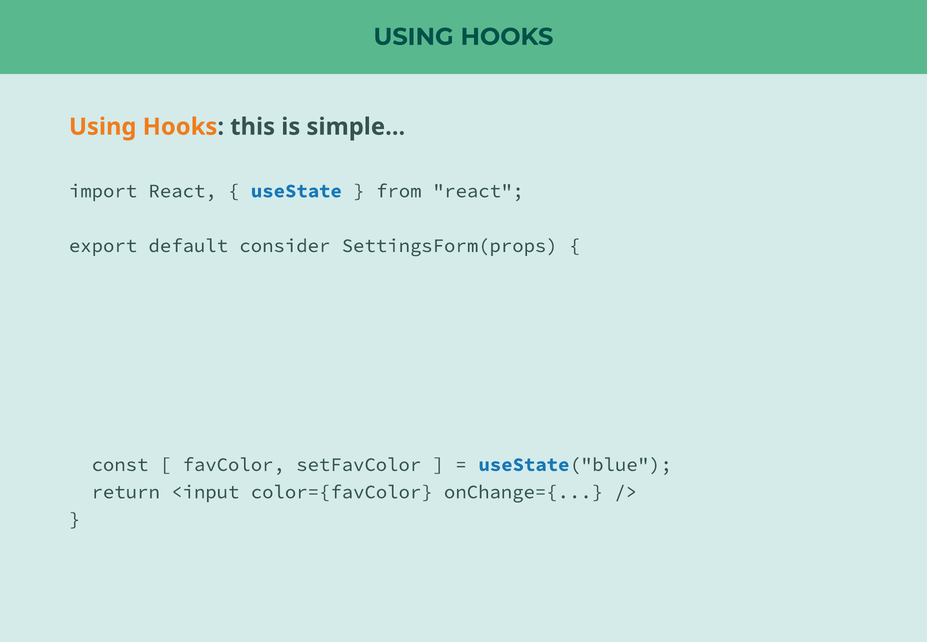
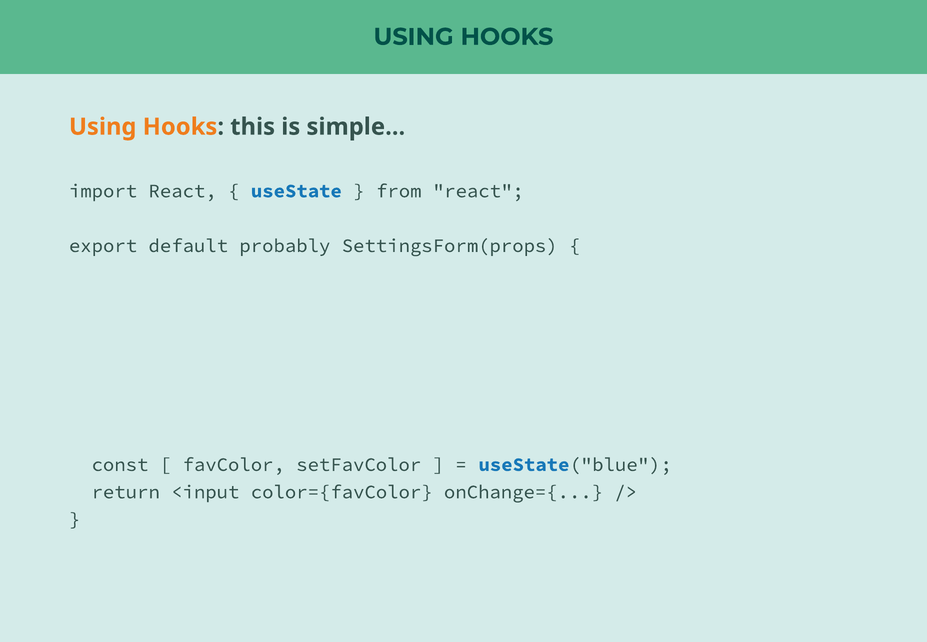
consider: consider -> probably
